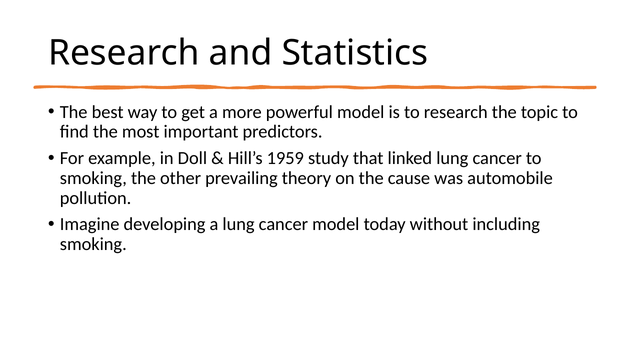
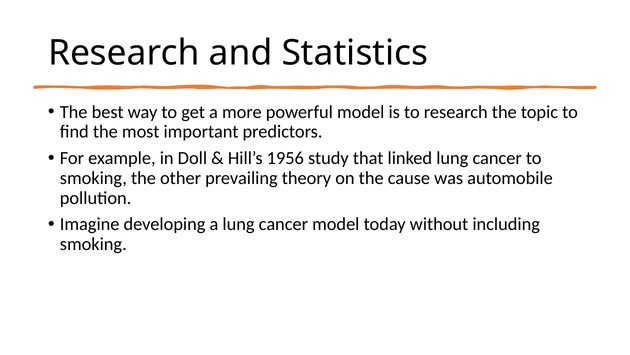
1959: 1959 -> 1956
